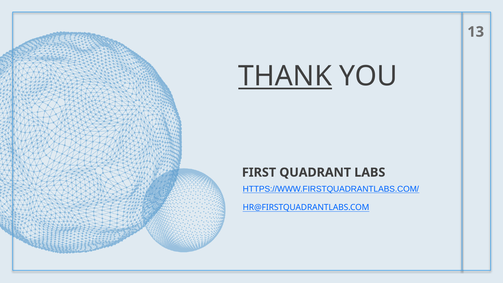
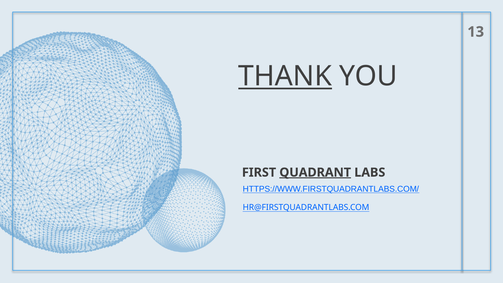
QUADRANT underline: none -> present
